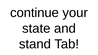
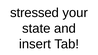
continue: continue -> stressed
stand: stand -> insert
